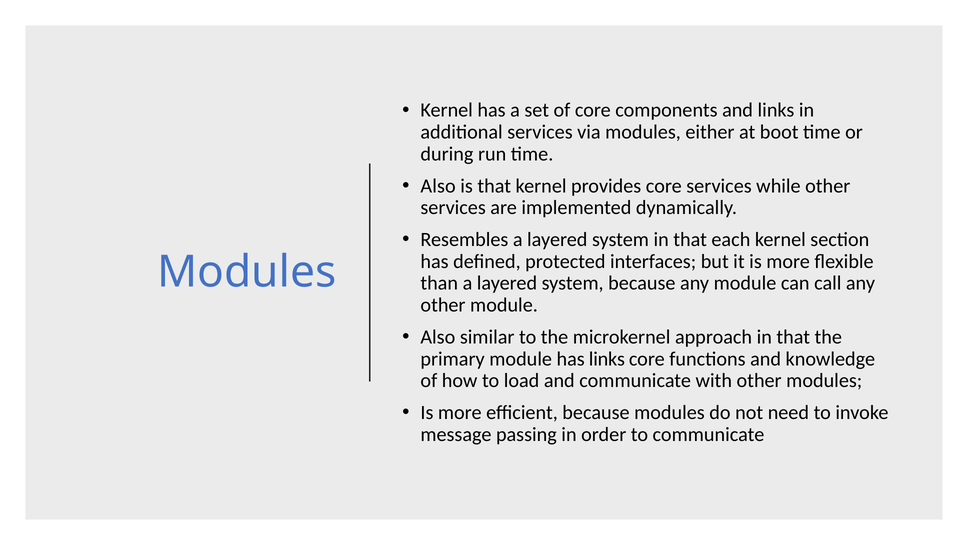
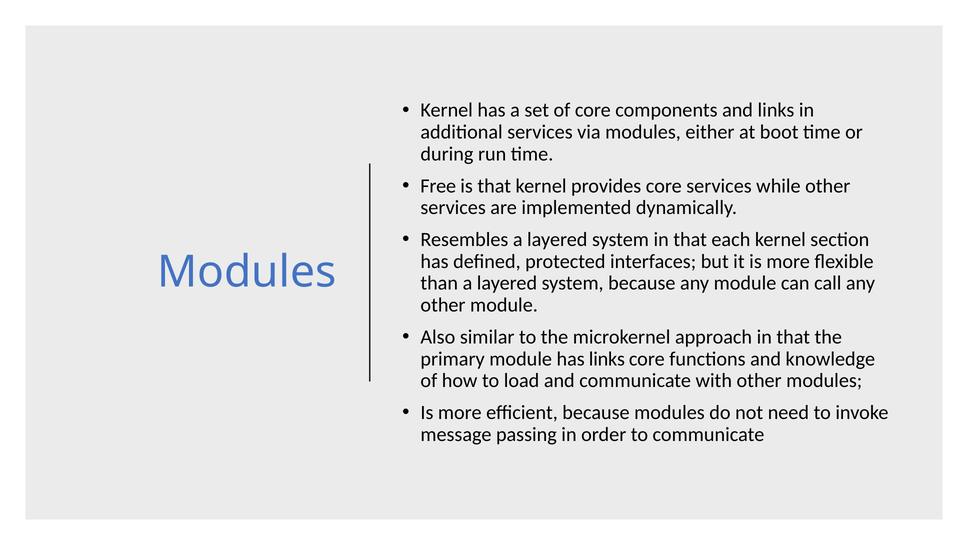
Also at (438, 186): Also -> Free
